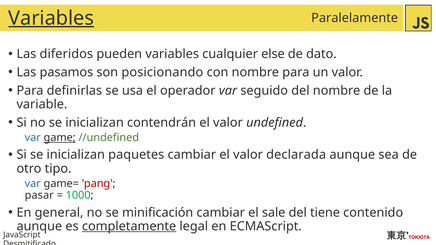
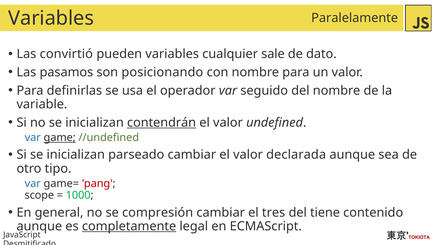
Variables at (51, 18) underline: present -> none
diferidos: diferidos -> convirtió
else: else -> sale
contendrán underline: none -> present
paquetes: paquetes -> parseado
pasar: pasar -> scope
minificación: minificación -> compresión
sale: sale -> tres
